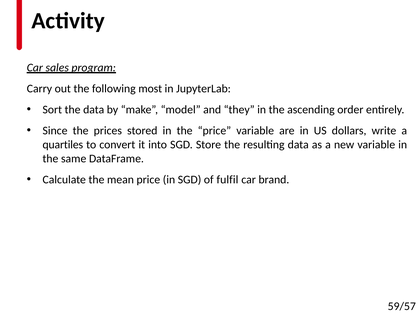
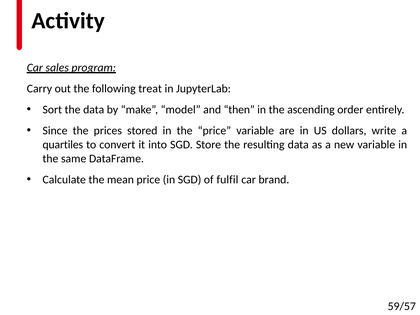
most: most -> treat
they: they -> then
